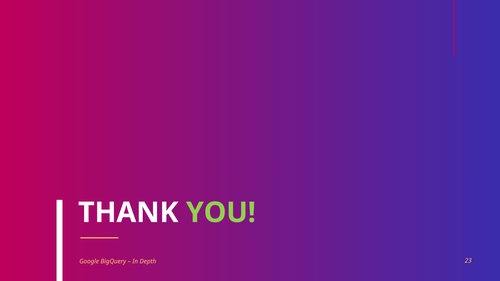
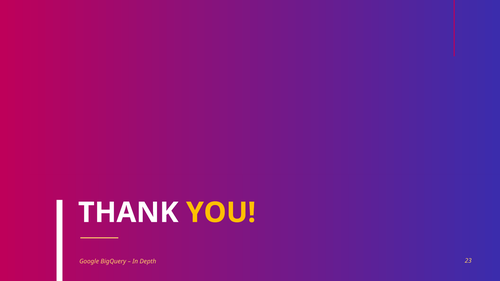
YOU colour: light green -> yellow
